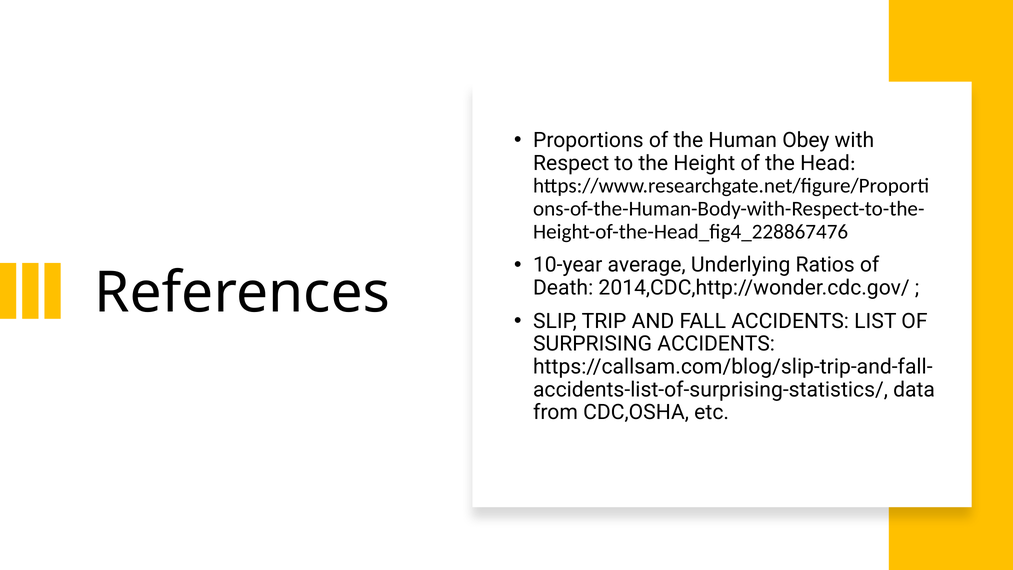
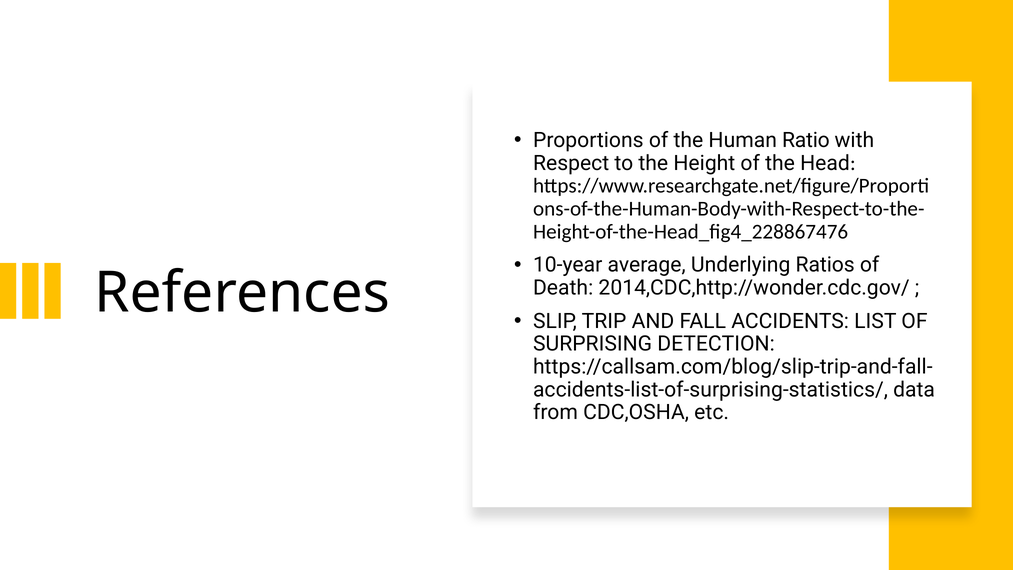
Obey: Obey -> Ratio
SURPRISING ACCIDENTS: ACCIDENTS -> DETECTION
